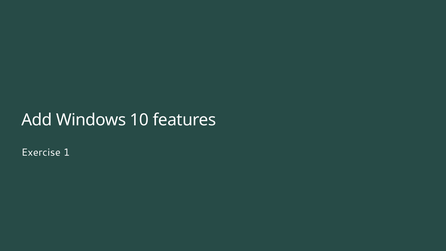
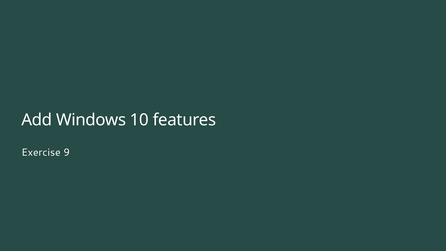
1: 1 -> 9
